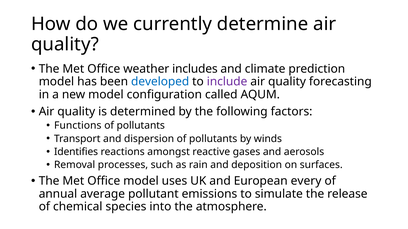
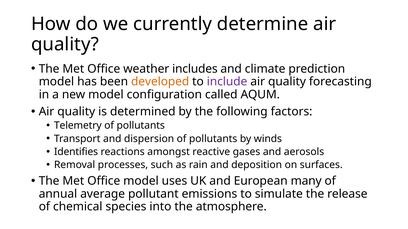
developed colour: blue -> orange
Functions: Functions -> Telemetry
every: every -> many
